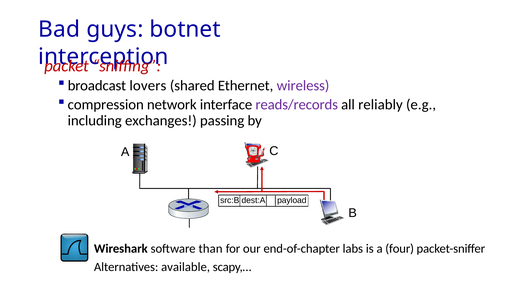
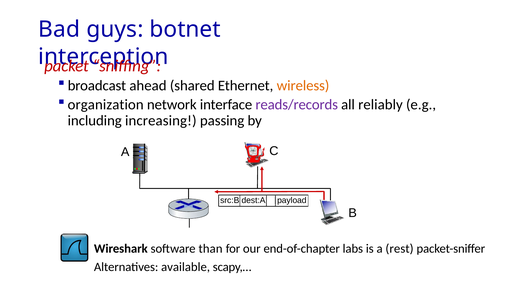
lovers: lovers -> ahead
wireless colour: purple -> orange
compression: compression -> organization
exchanges: exchanges -> increasing
four: four -> rest
